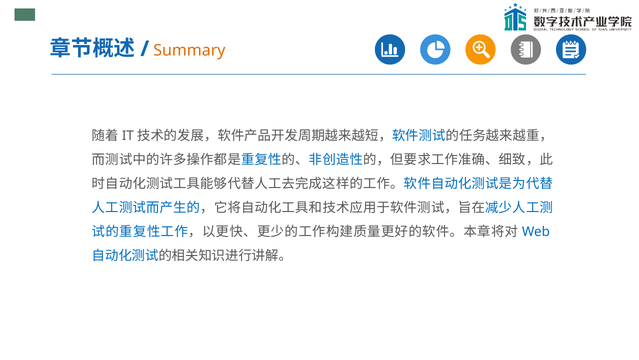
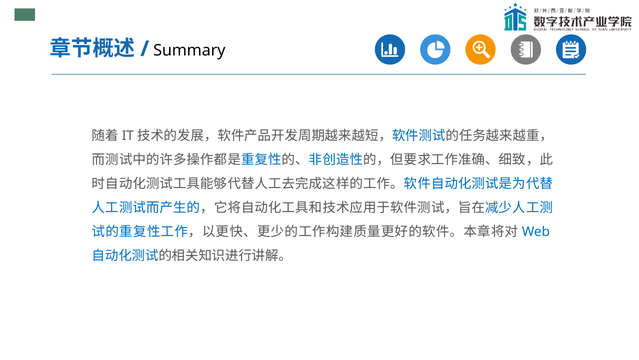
Summary colour: orange -> black
